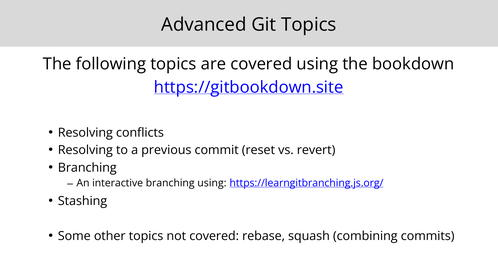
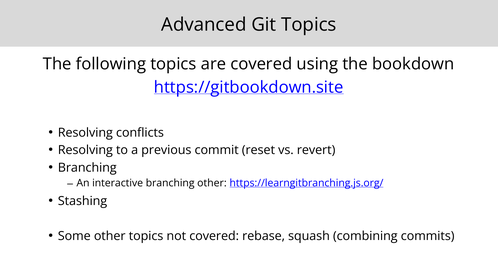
branching using: using -> other
